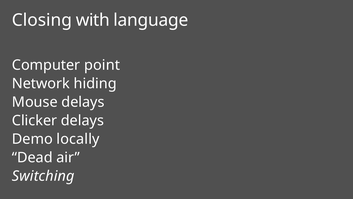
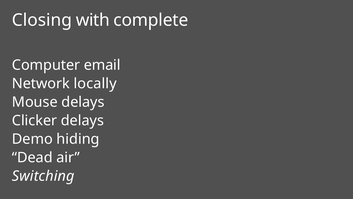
language: language -> complete
point: point -> email
hiding: hiding -> locally
locally: locally -> hiding
